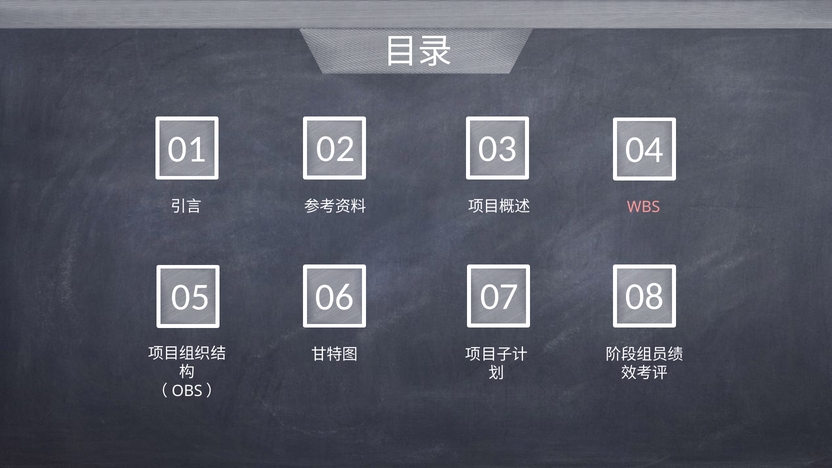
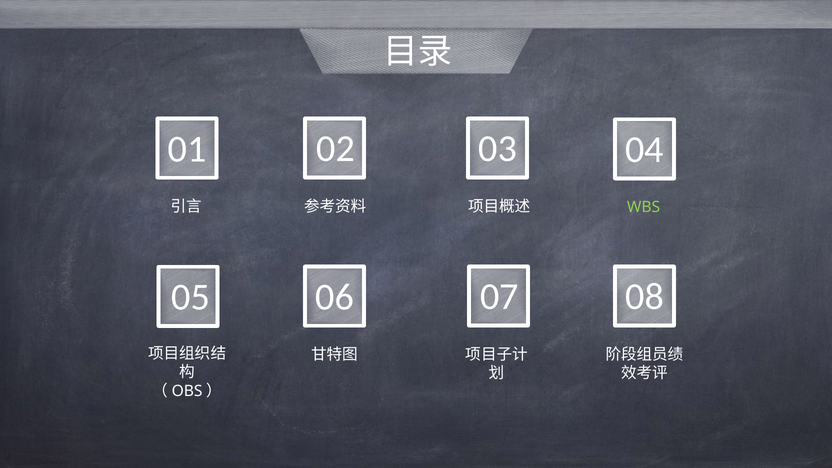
WBS colour: pink -> light green
